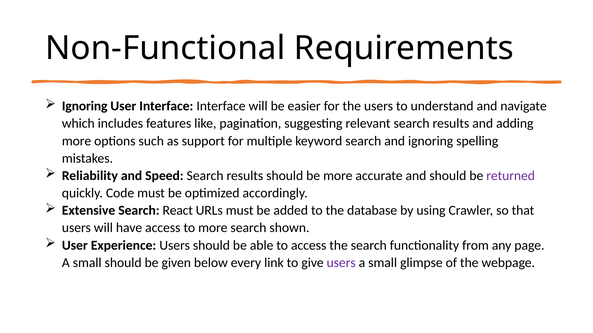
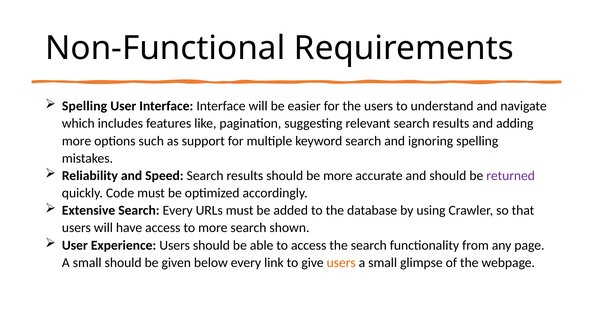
Ignoring at (85, 106): Ignoring -> Spelling
Search React: React -> Every
users at (341, 263) colour: purple -> orange
